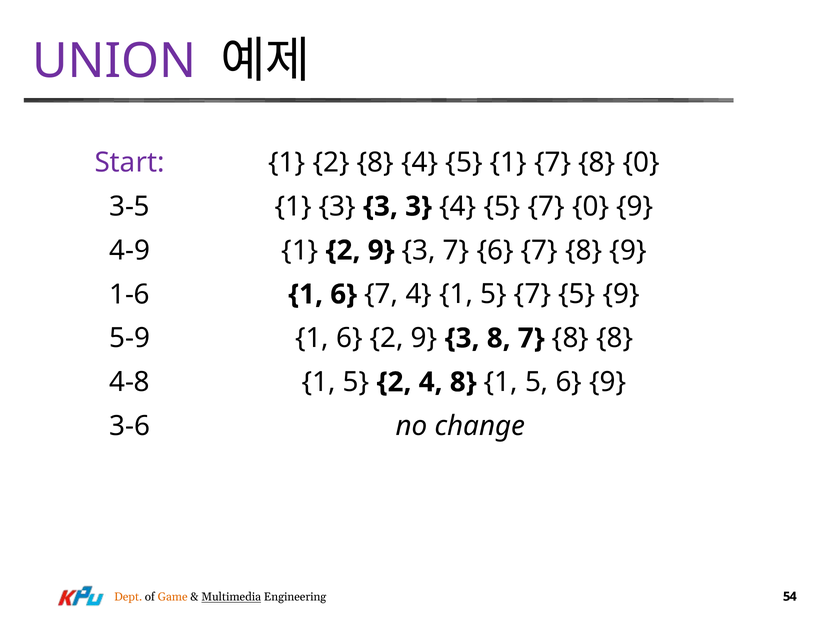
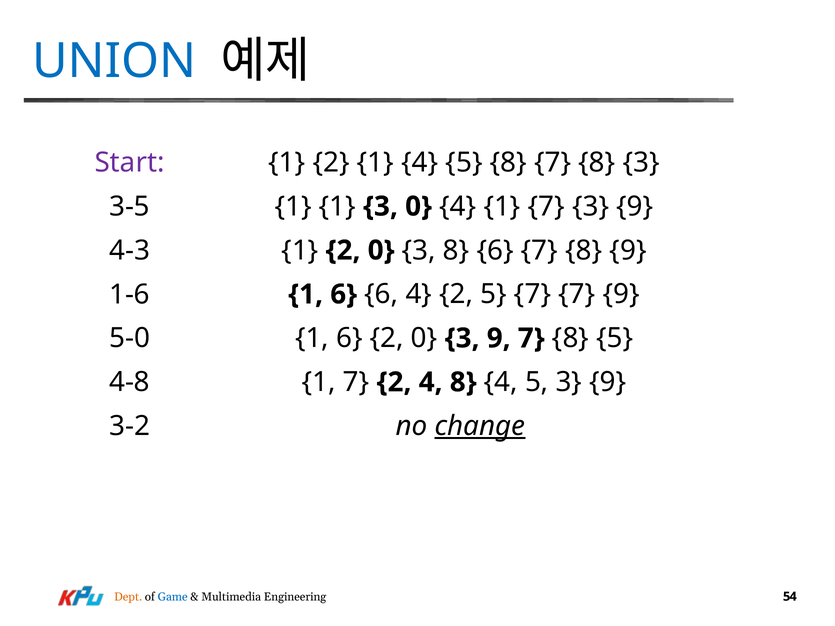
UNION colour: purple -> blue
2 8: 8 -> 1
5 1: 1 -> 8
8 0: 0 -> 3
1 3: 3 -> 1
3 at (419, 206): 3 -> 0
5 at (502, 206): 5 -> 1
7 0: 0 -> 3
4-9: 4-9 -> 4-3
1 2 9: 9 -> 0
3 7: 7 -> 8
1 6 7: 7 -> 6
4 1: 1 -> 2
7 5: 5 -> 7
5-9: 5-9 -> 5-0
6 2 9: 9 -> 0
8 at (499, 338): 8 -> 9
8 8: 8 -> 5
5 at (356, 382): 5 -> 7
4 8 1: 1 -> 4
5 6: 6 -> 3
3-6: 3-6 -> 3-2
change underline: none -> present
Game colour: orange -> blue
Multimedia underline: present -> none
